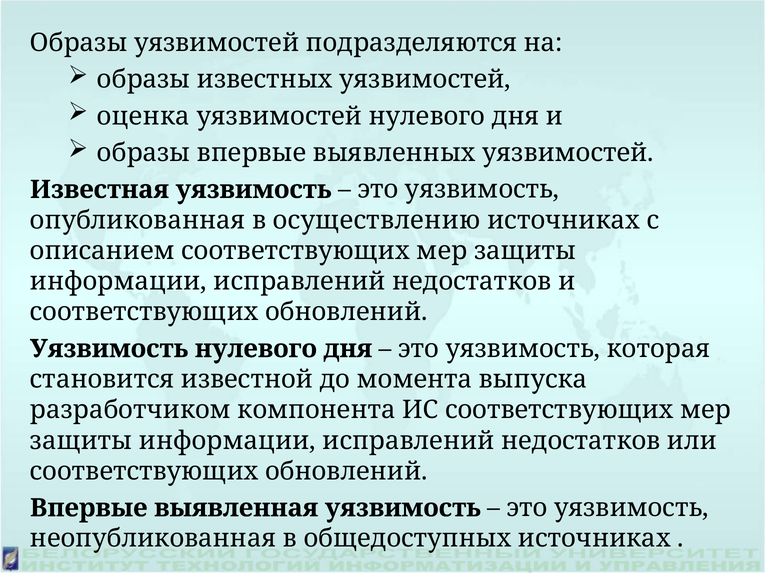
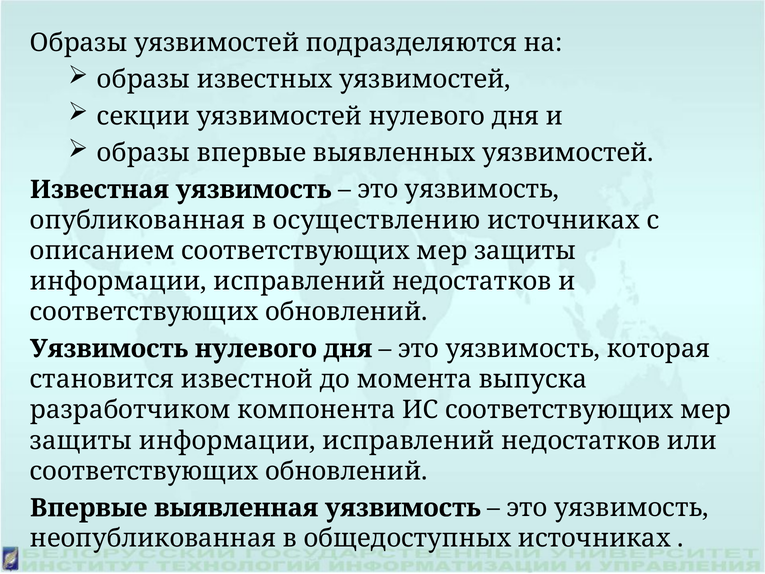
оценка: оценка -> секции
